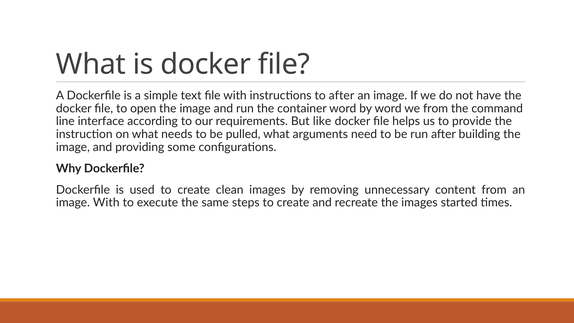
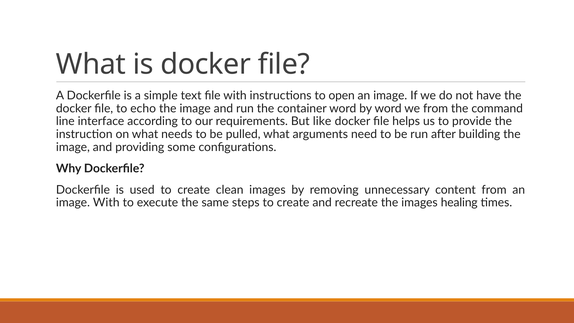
to after: after -> open
open: open -> echo
started: started -> healing
